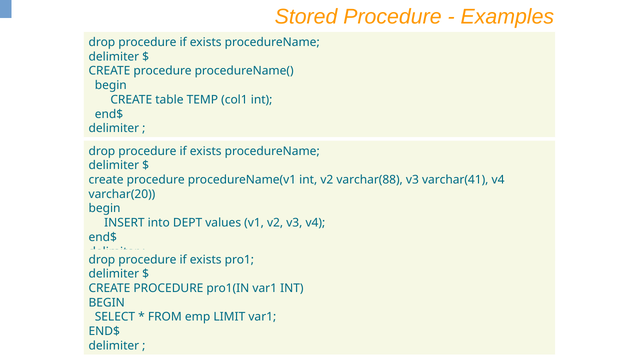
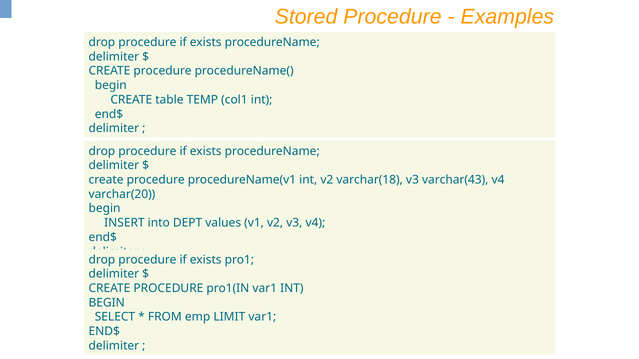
varchar(88: varchar(88 -> varchar(18
varchar(41: varchar(41 -> varchar(43
